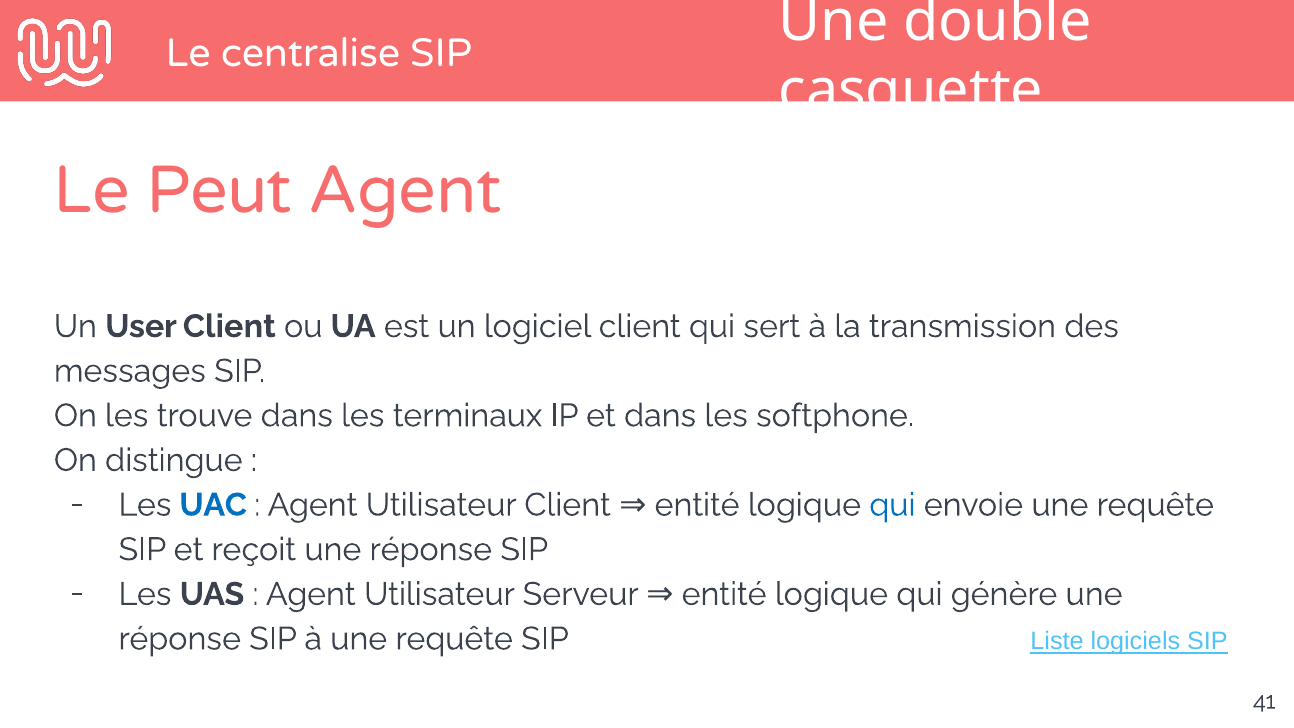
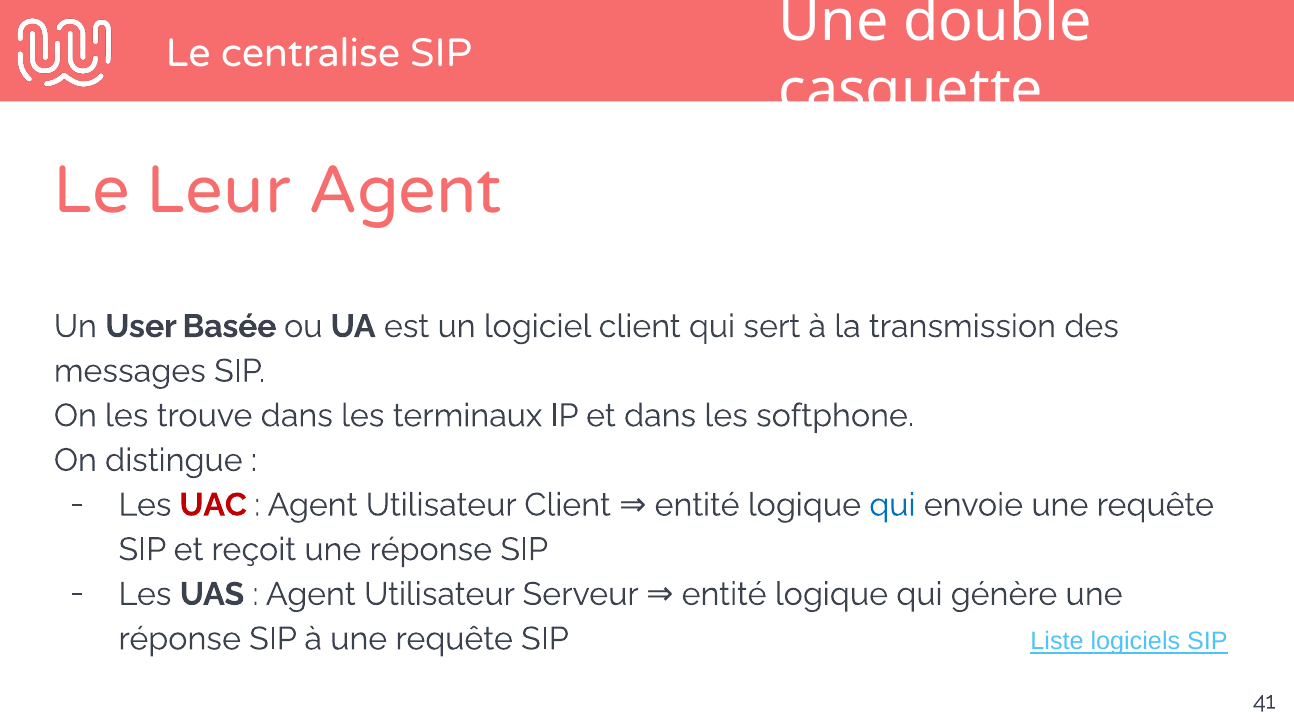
Peut: Peut -> Leur
User Client: Client -> Basée
UAC colour: blue -> red
